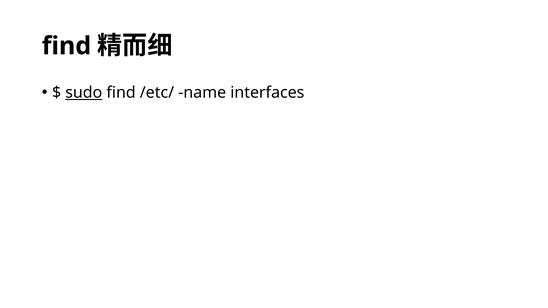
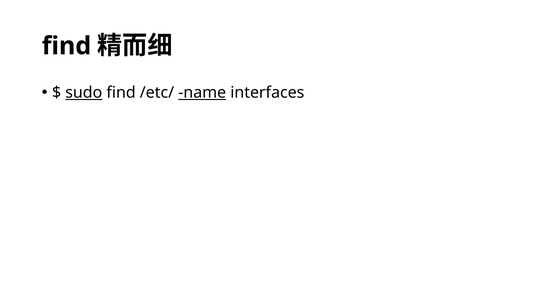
name underline: none -> present
